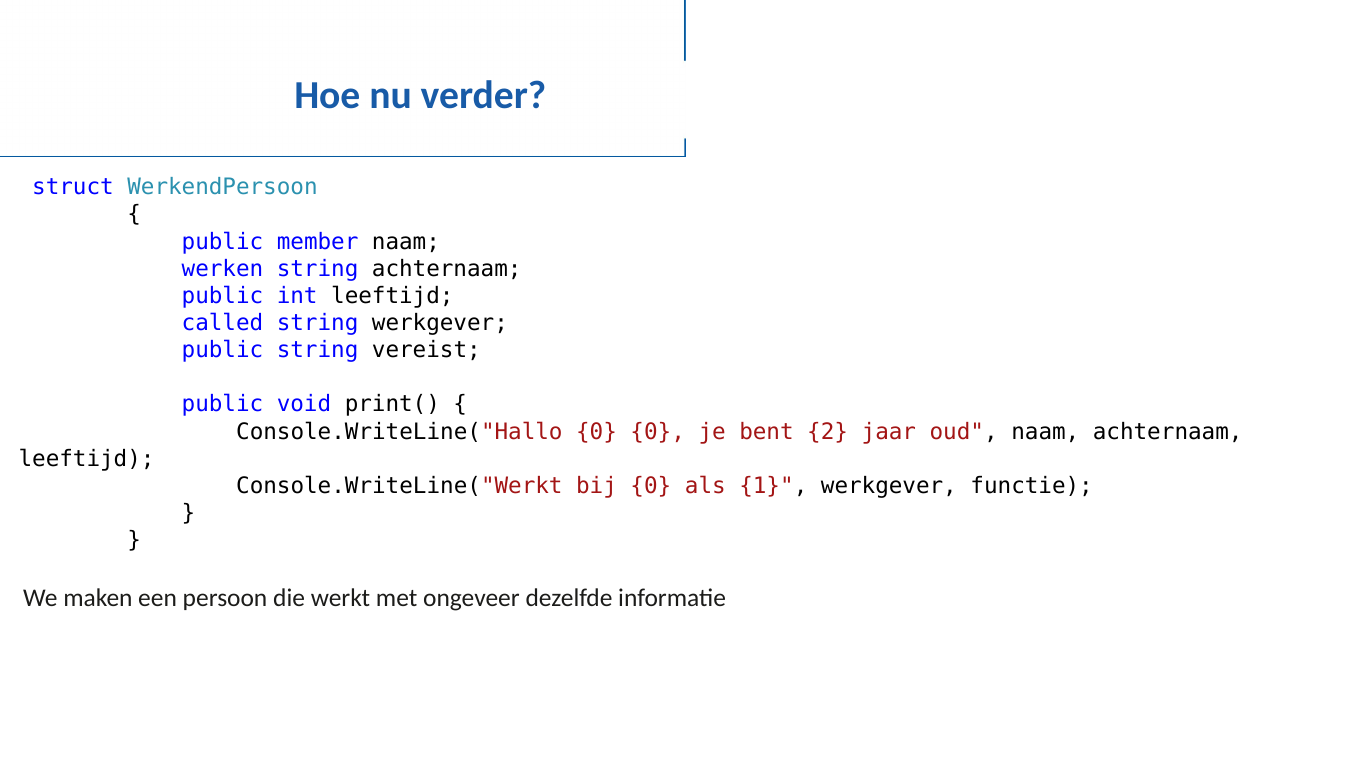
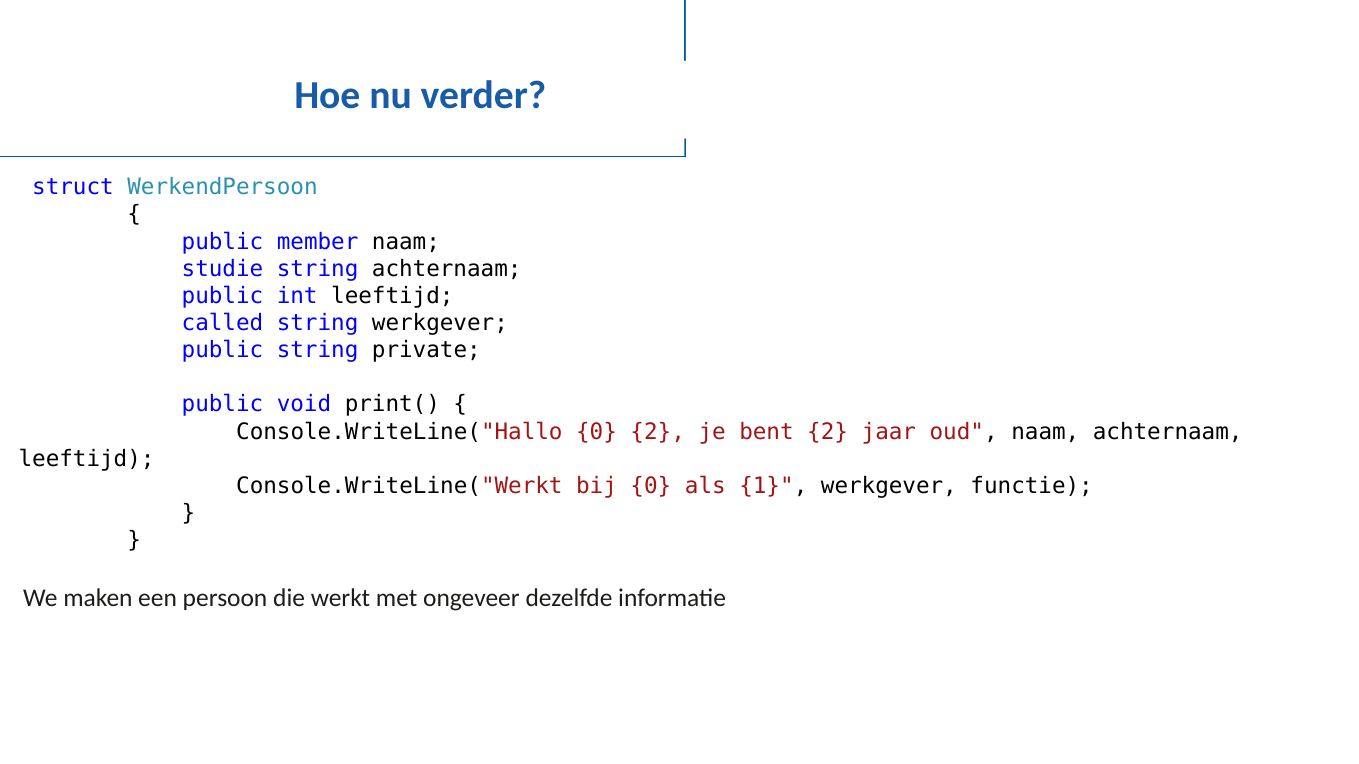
werken: werken -> studie
vereist: vereist -> private
0 0: 0 -> 2
